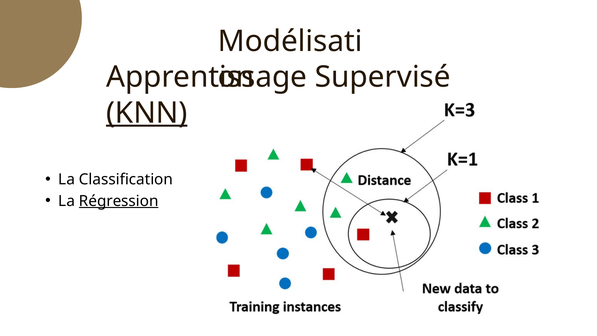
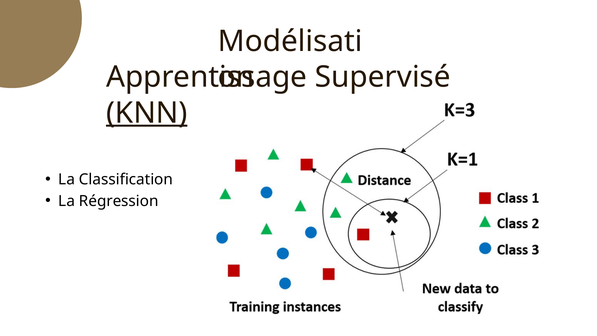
Régression underline: present -> none
